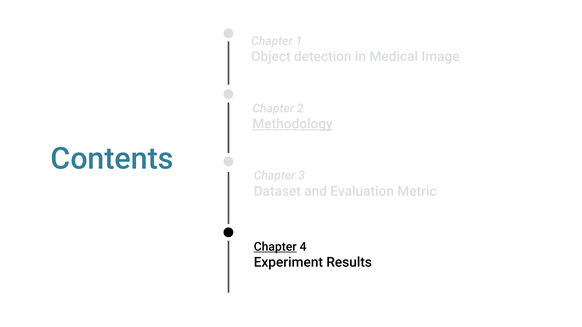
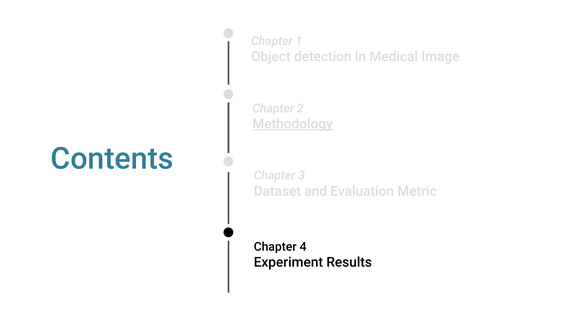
Chapter at (275, 247) underline: present -> none
